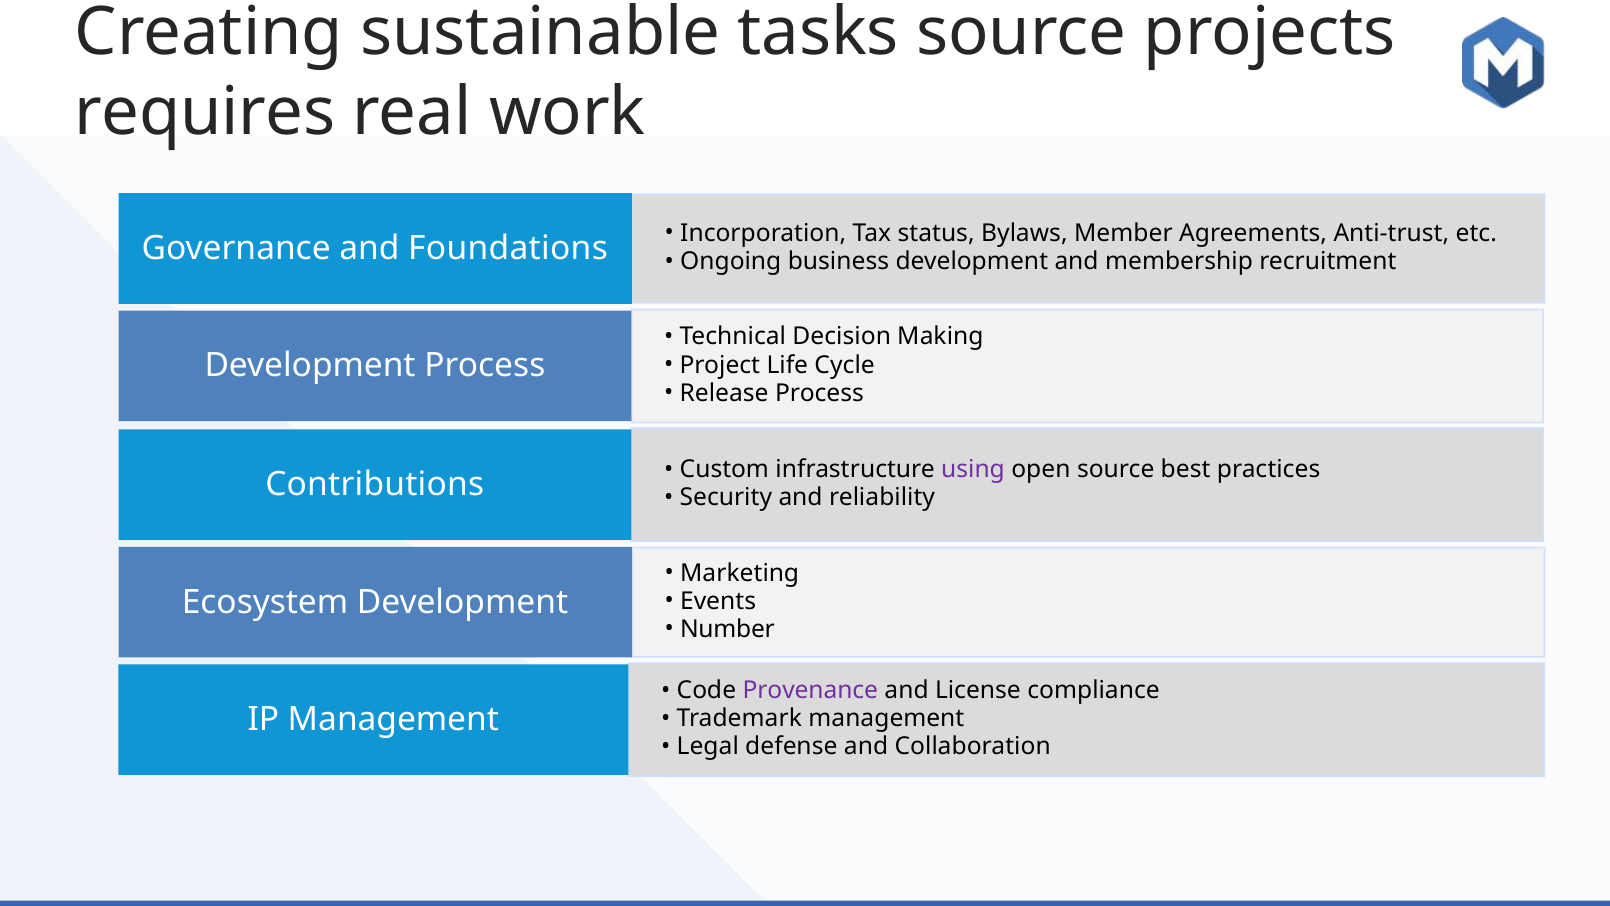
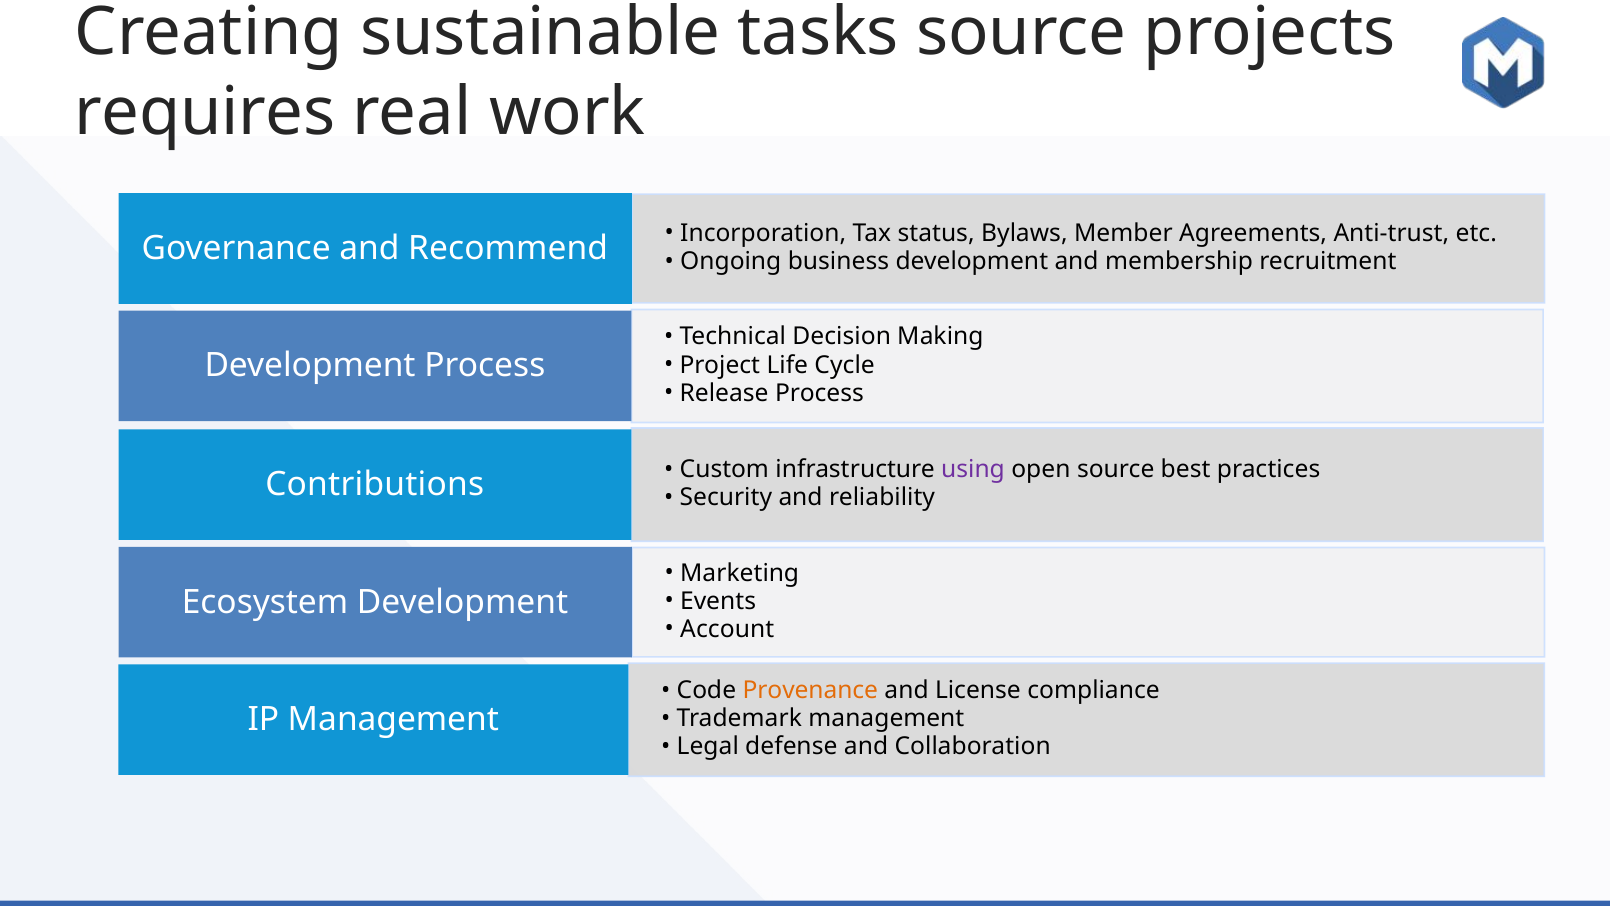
Foundations: Foundations -> Recommend
Number: Number -> Account
Provenance colour: purple -> orange
